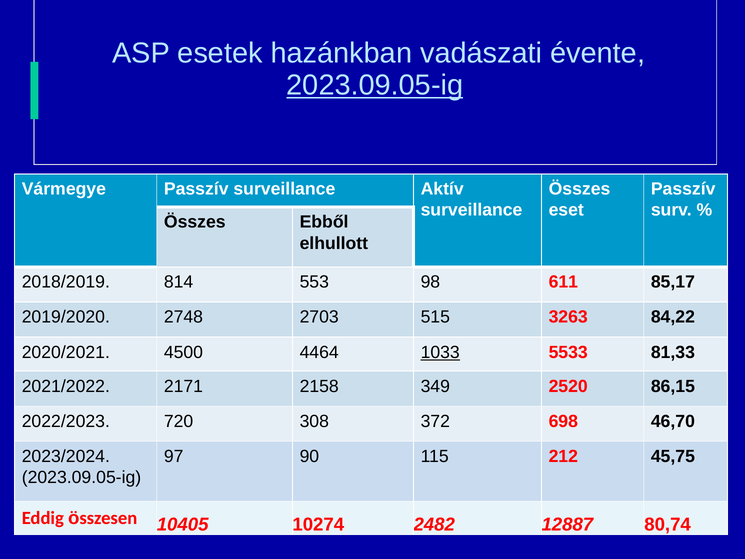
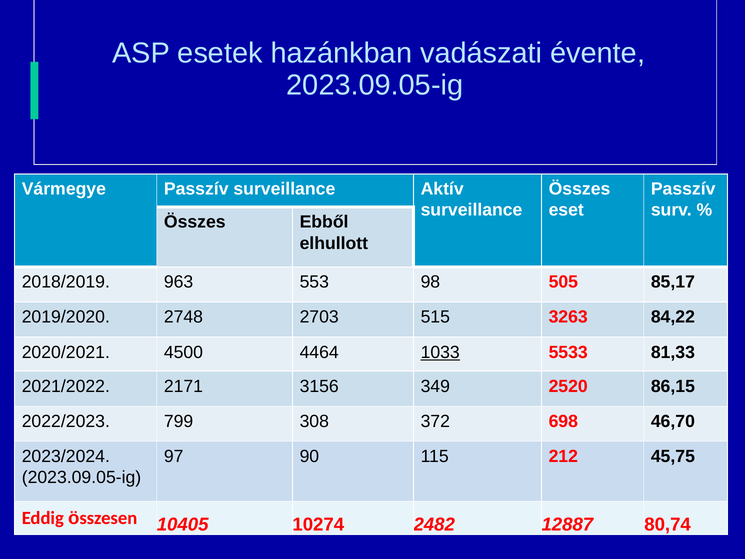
2023.09.05-ig at (375, 85) underline: present -> none
814: 814 -> 963
611: 611 -> 505
2158: 2158 -> 3156
720: 720 -> 799
